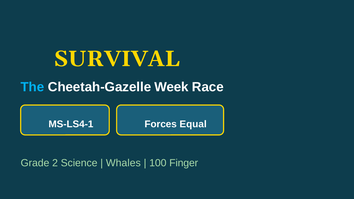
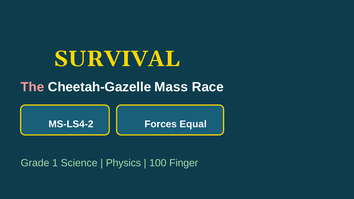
The colour: light blue -> pink
Week: Week -> Mass
MS-LS4-1: MS-LS4-1 -> MS-LS4-2
2: 2 -> 1
Whales: Whales -> Physics
